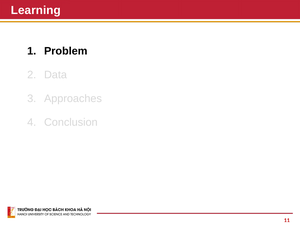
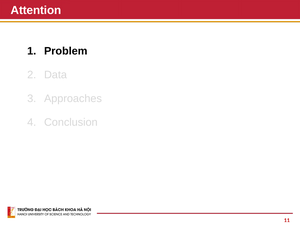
Learning: Learning -> Attention
